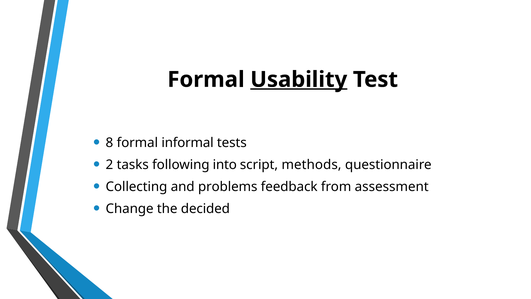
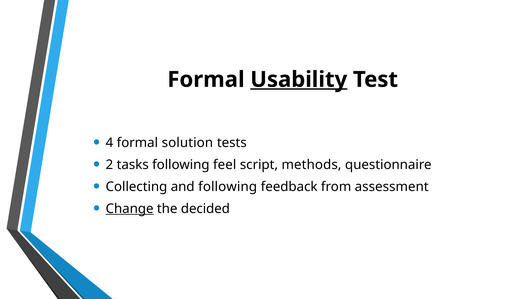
8: 8 -> 4
informal: informal -> solution
into: into -> feel
and problems: problems -> following
Change underline: none -> present
